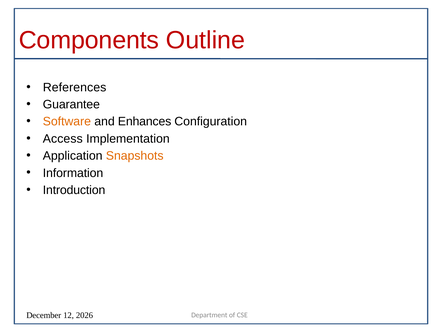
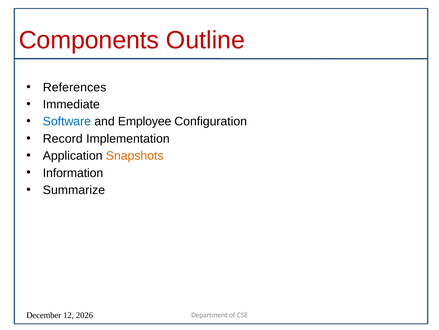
Guarantee: Guarantee -> Immediate
Software colour: orange -> blue
Enhances: Enhances -> Employee
Access: Access -> Record
Introduction: Introduction -> Summarize
